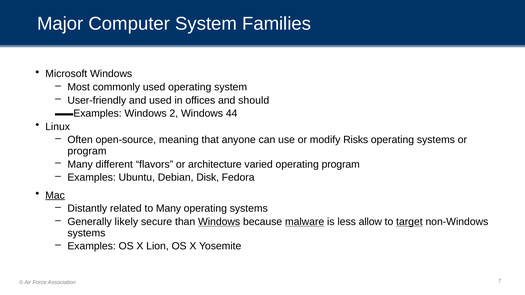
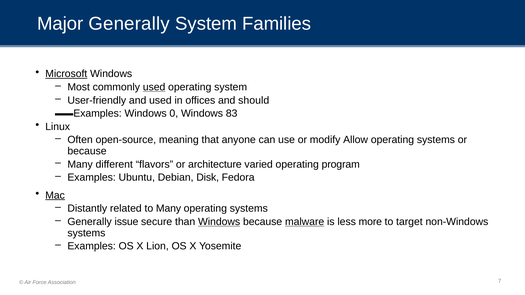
Major Computer: Computer -> Generally
Microsoft underline: none -> present
used at (154, 87) underline: none -> present
2: 2 -> 0
44: 44 -> 83
Risks: Risks -> Allow
program at (87, 151): program -> because
likely: likely -> issue
allow: allow -> more
target underline: present -> none
